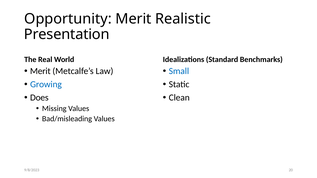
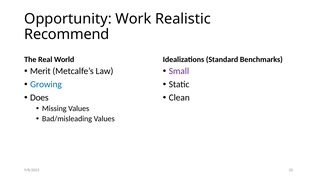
Opportunity Merit: Merit -> Work
Presentation: Presentation -> Recommend
Small colour: blue -> purple
